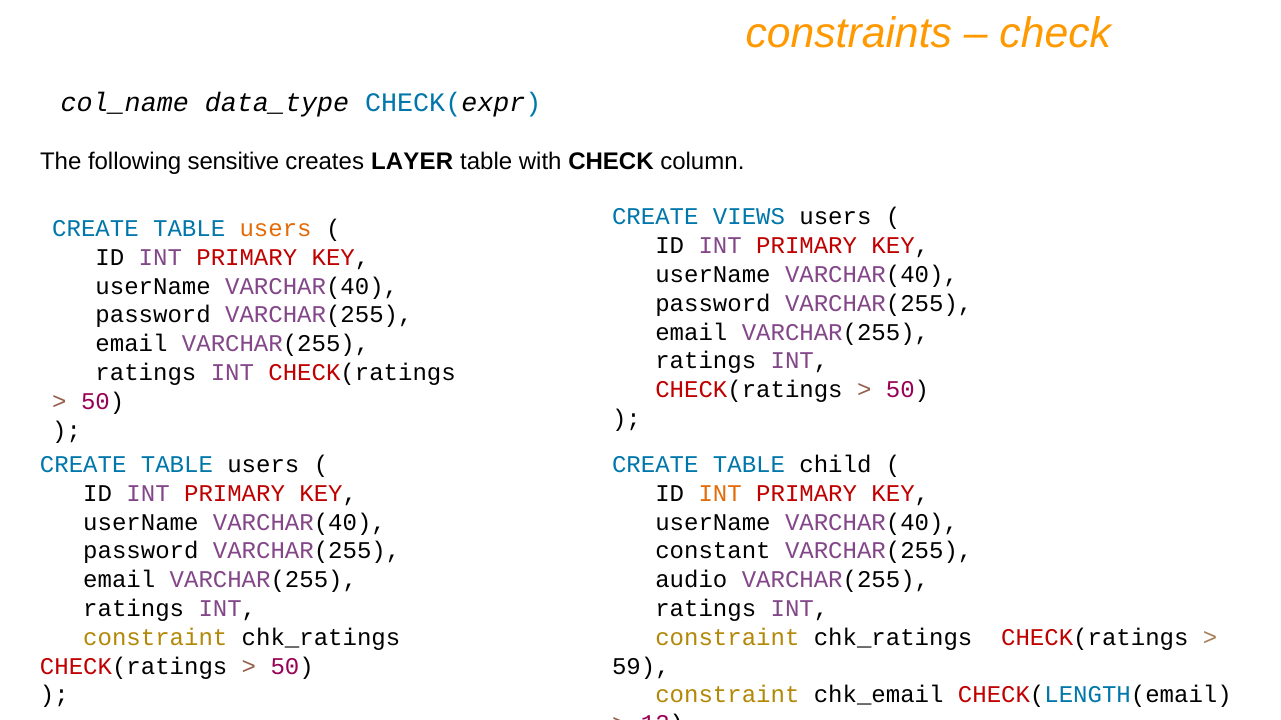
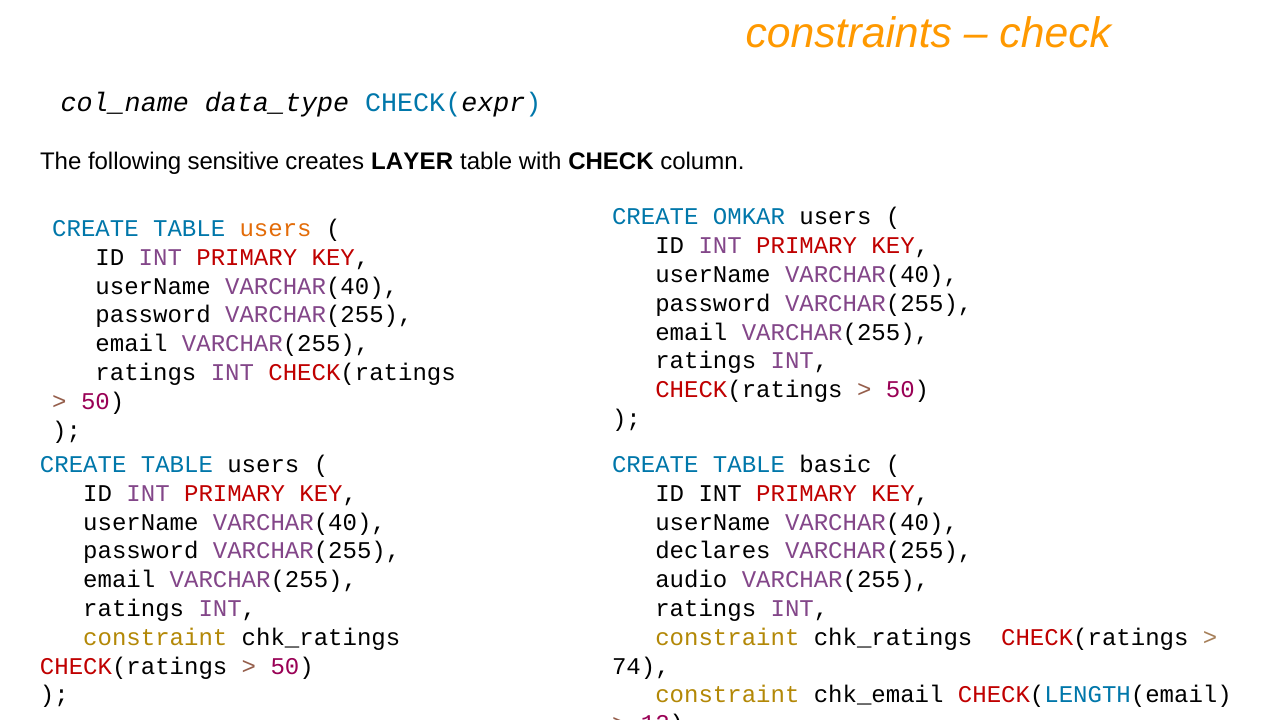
VIEWS: VIEWS -> OMKAR
child: child -> basic
INT at (720, 494) colour: orange -> black
constant: constant -> declares
59: 59 -> 74
